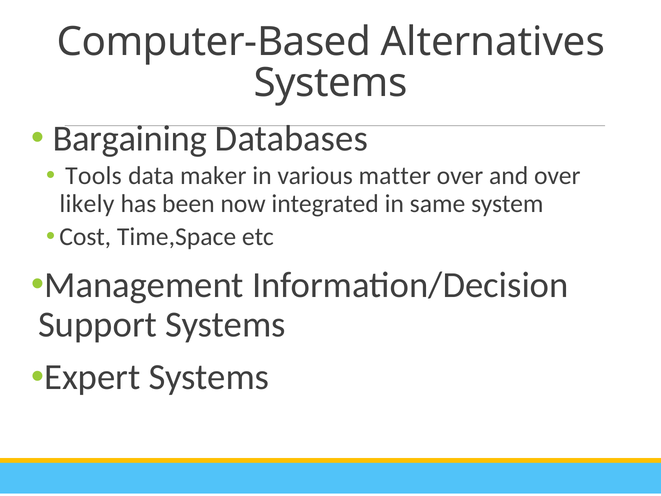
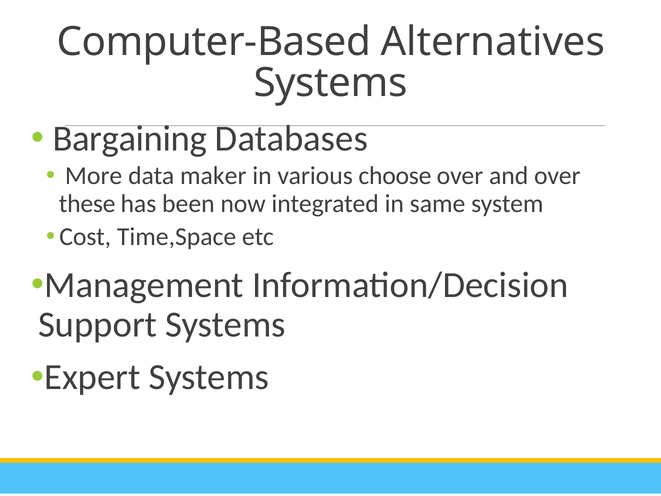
Tools: Tools -> More
matter: matter -> choose
likely: likely -> these
